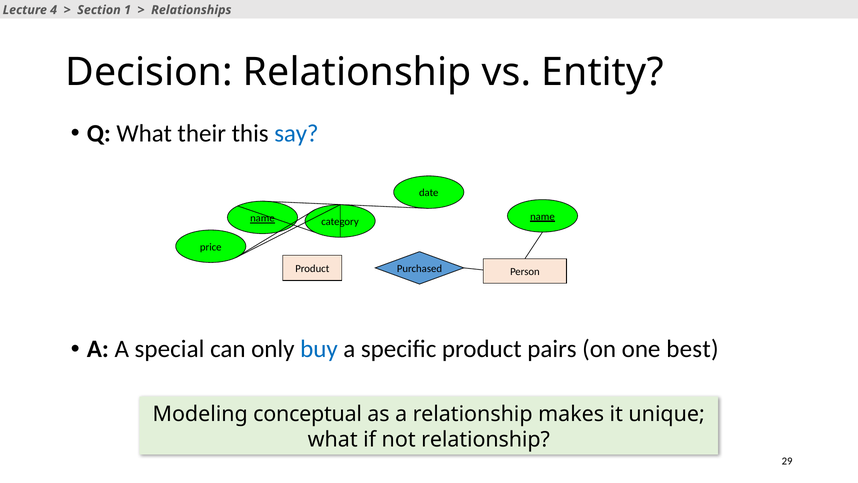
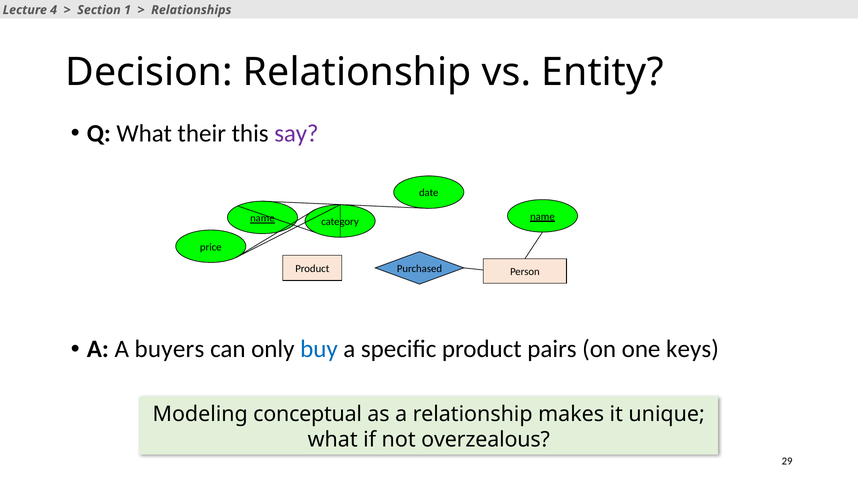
say colour: blue -> purple
special: special -> buyers
best: best -> keys
not relationship: relationship -> overzealous
